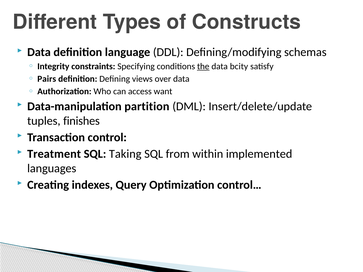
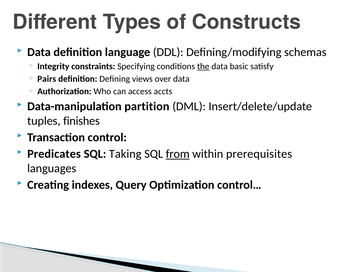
bcity: bcity -> basic
want: want -> accts
Treatment: Treatment -> Predicates
from underline: none -> present
implemented: implemented -> prerequisites
